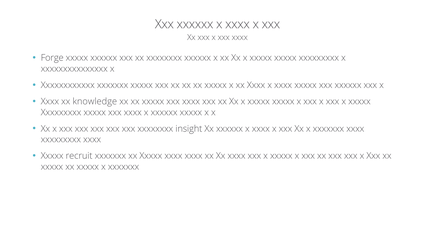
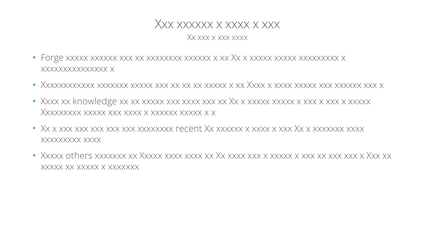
insight: insight -> recent
recruit: recruit -> others
